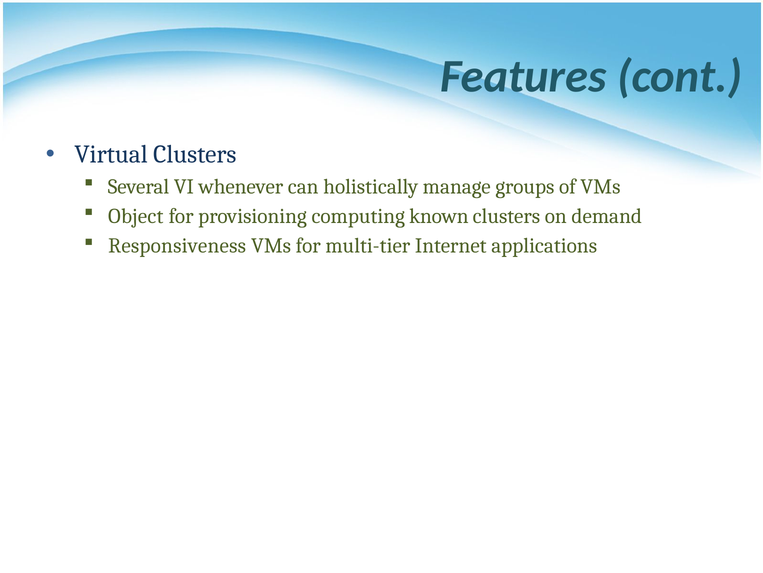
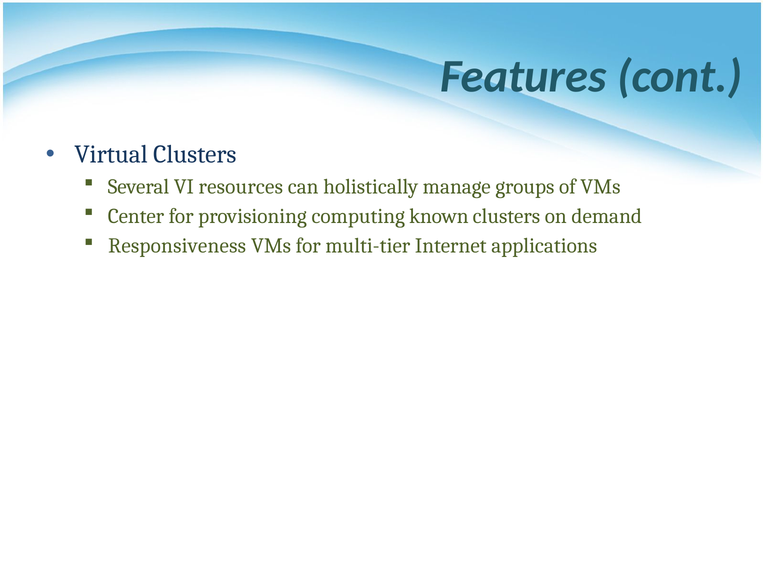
whenever: whenever -> resources
Object: Object -> Center
